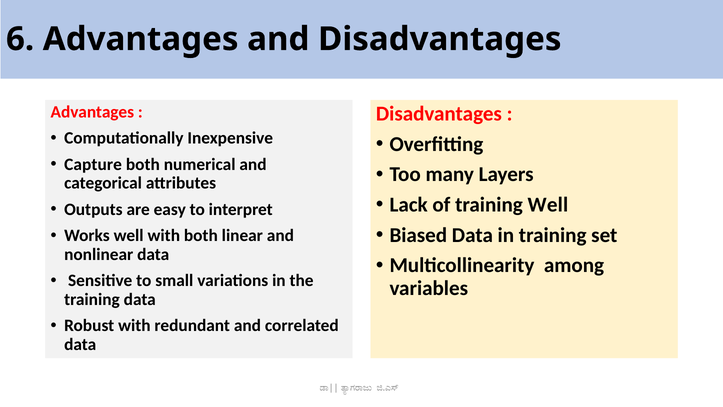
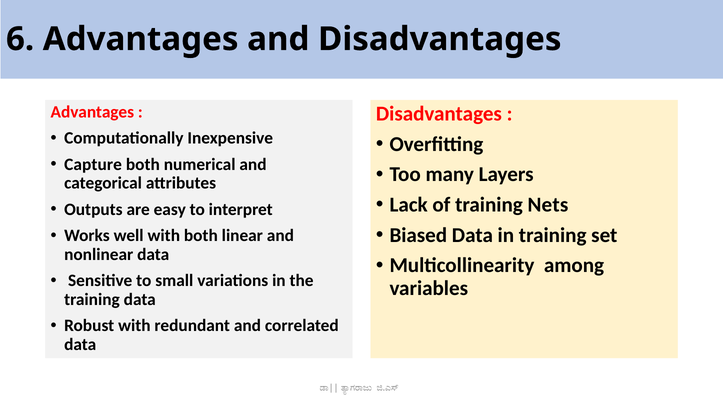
training Well: Well -> Nets
